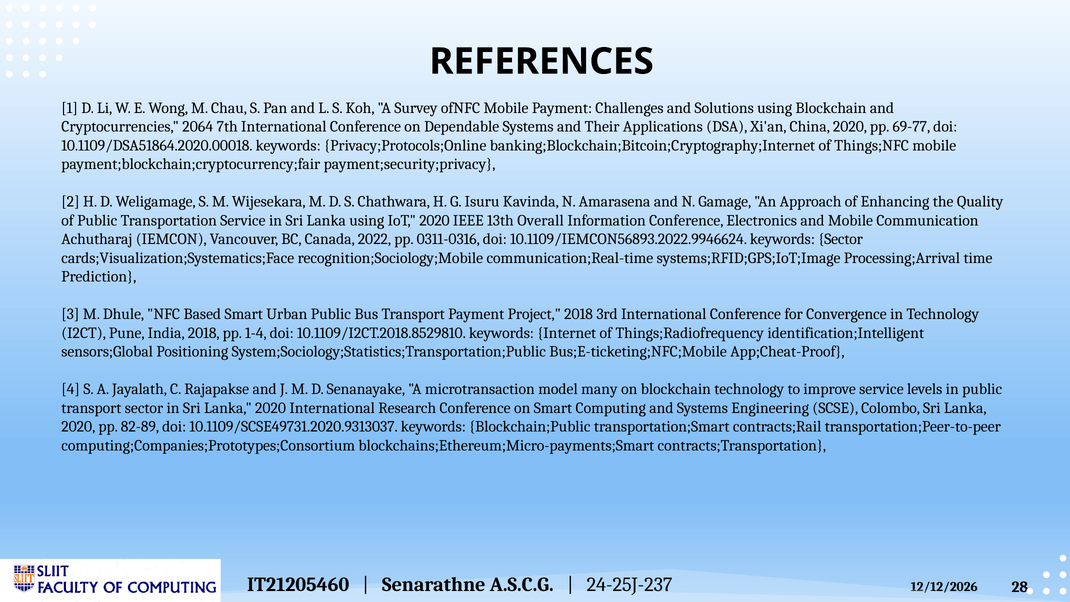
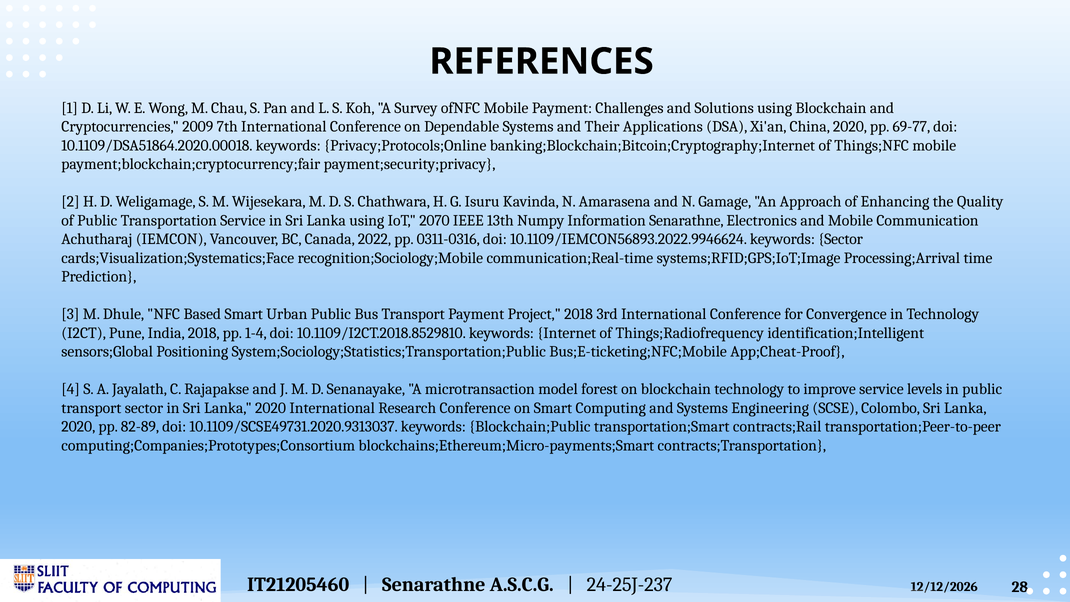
2064: 2064 -> 2009
IoT 2020: 2020 -> 2070
Overall: Overall -> Numpy
Information Conference: Conference -> Senarathne
many: many -> forest
